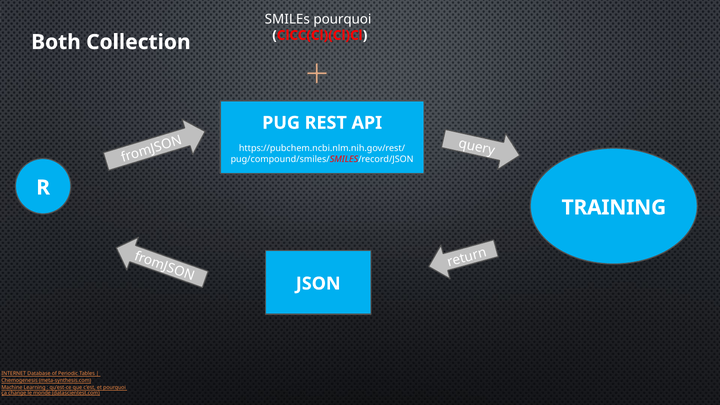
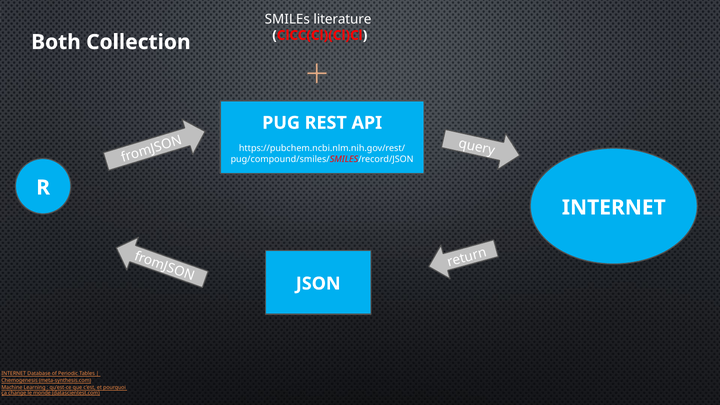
SMILEs pourquoi: pourquoi -> literature
TRAINING at (614, 208): TRAINING -> INTERNET
